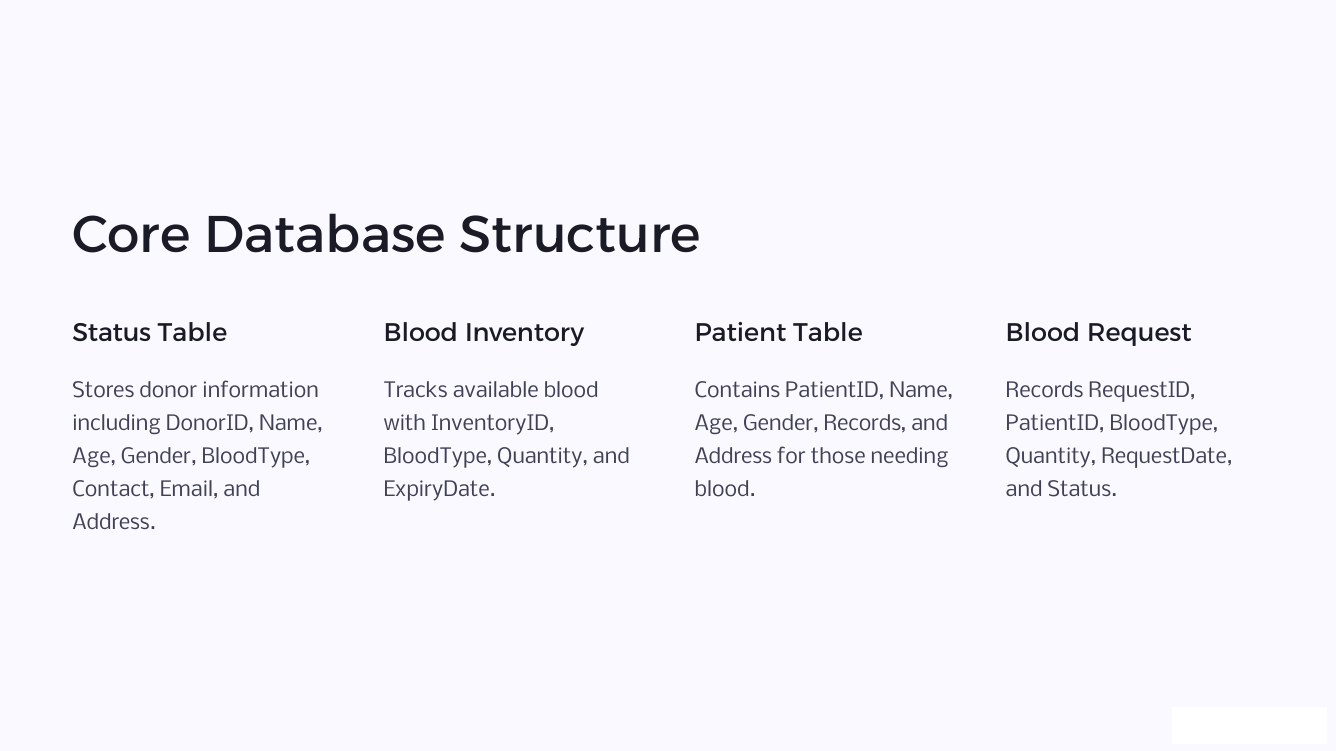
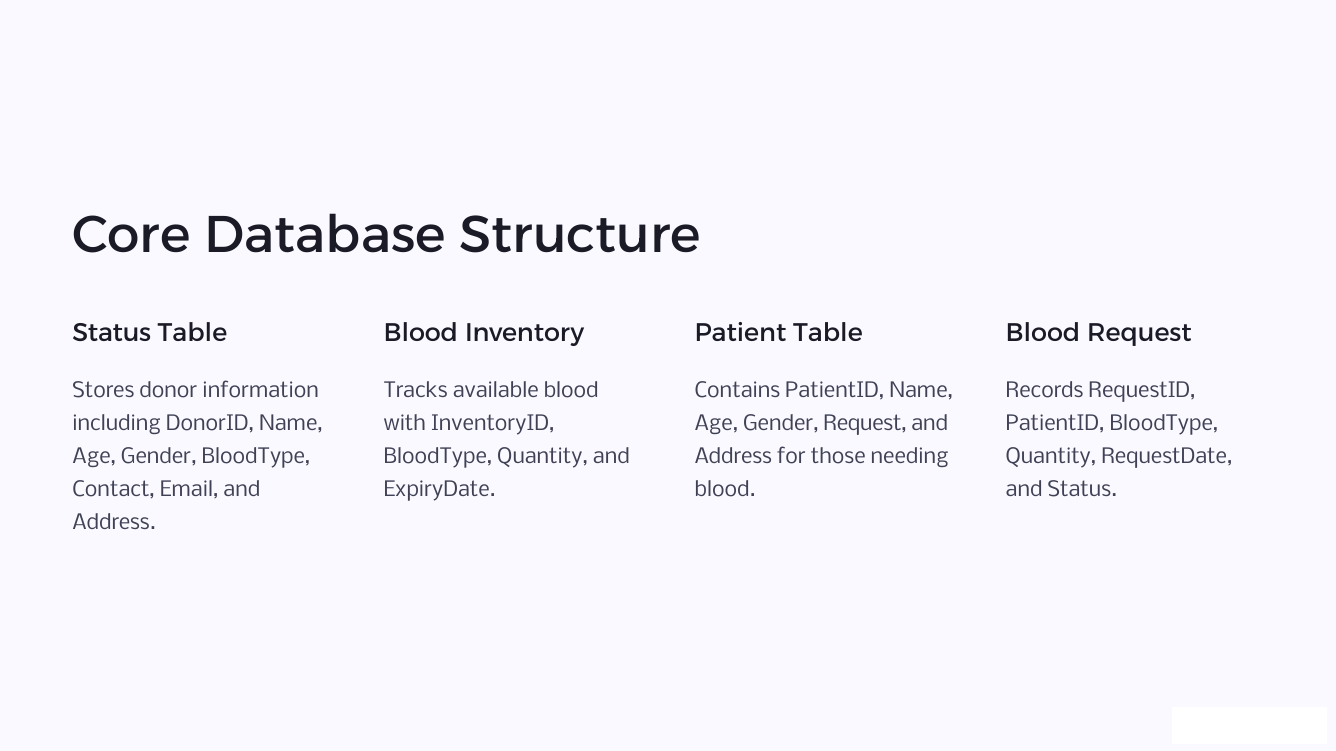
Gender Records: Records -> Request
